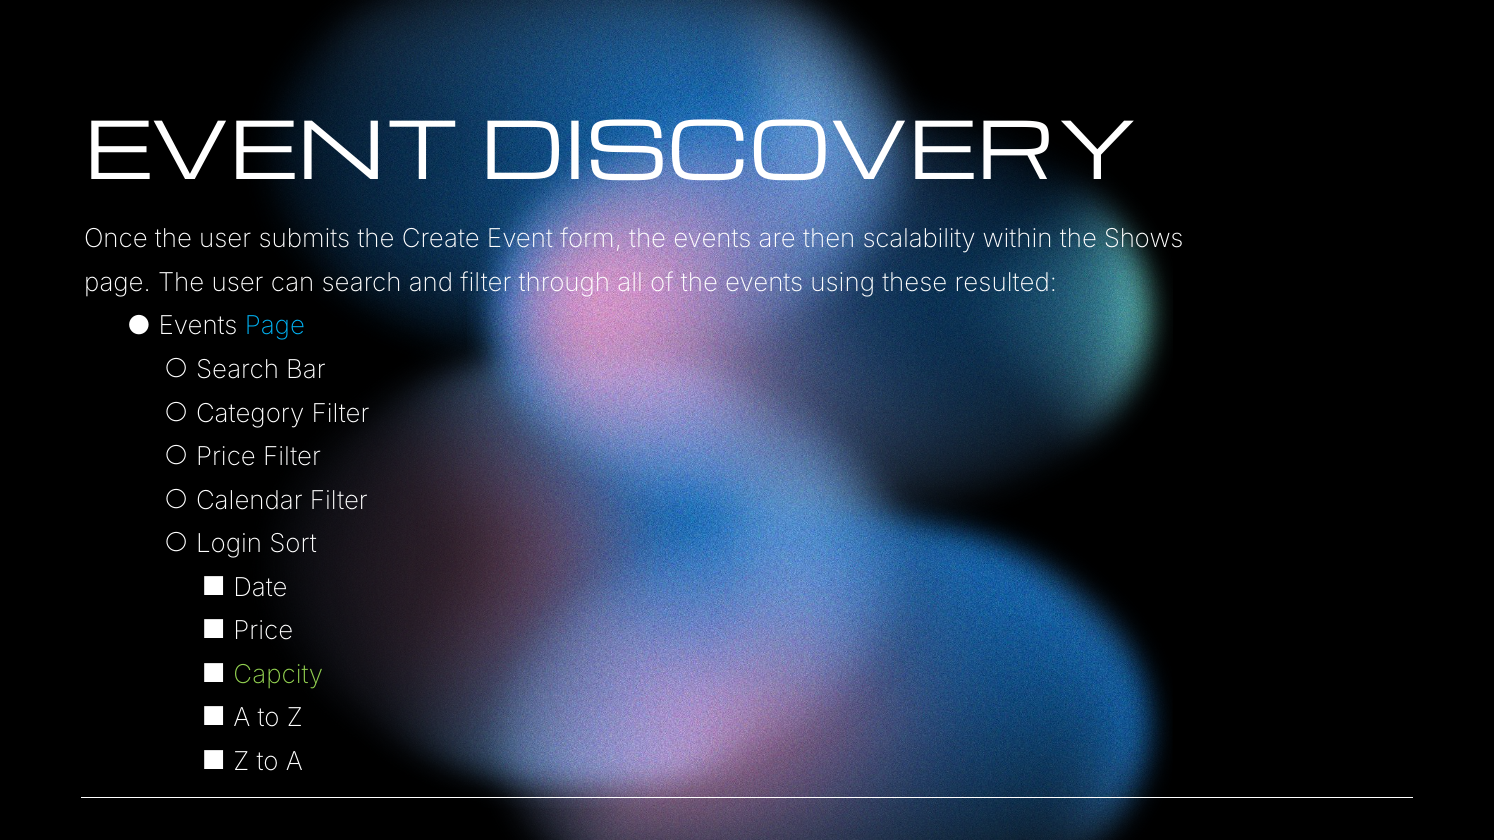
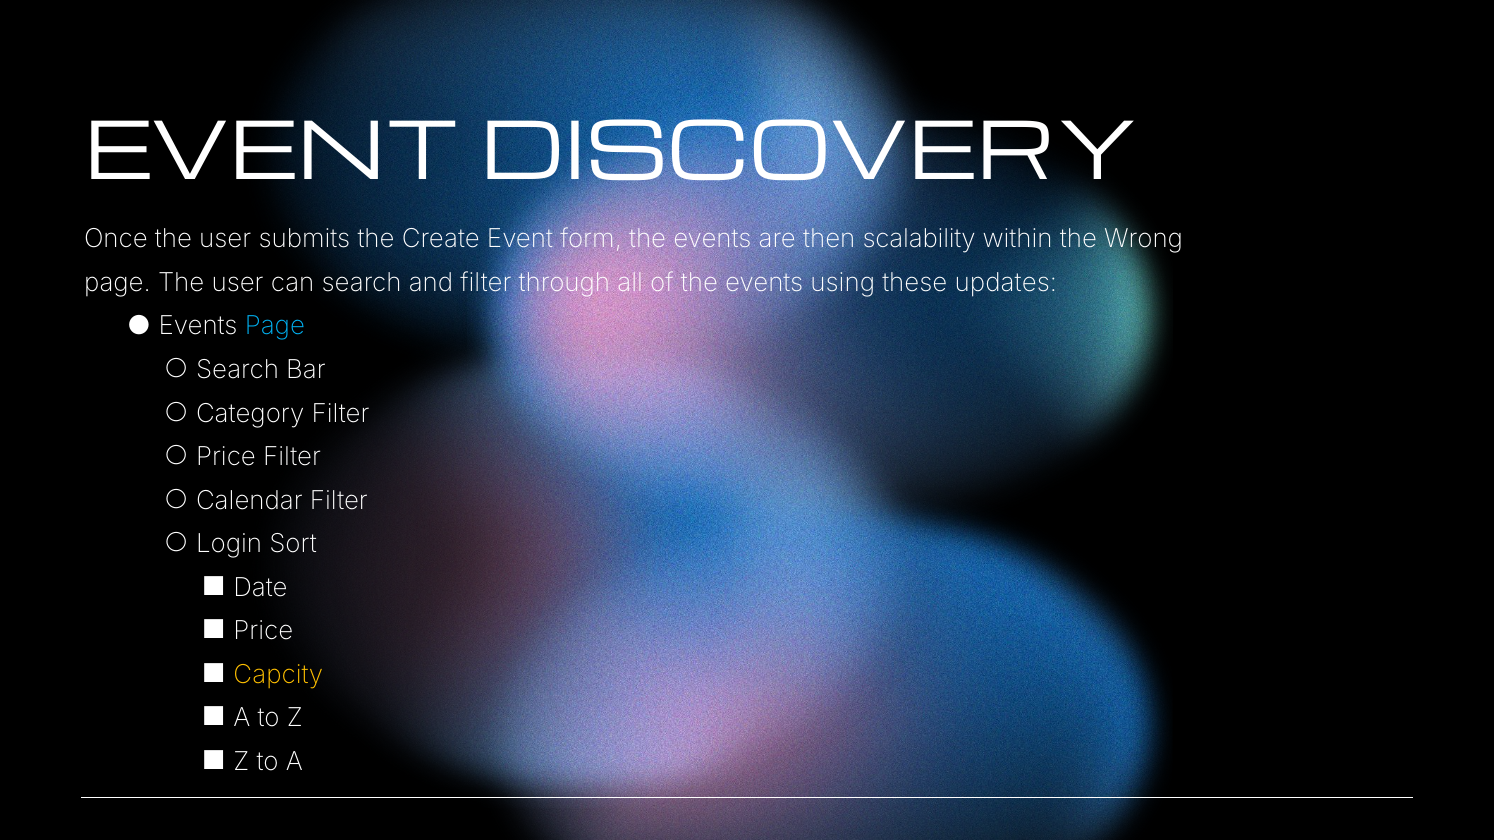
Shows: Shows -> Wrong
resulted: resulted -> updates
Capcity colour: light green -> yellow
